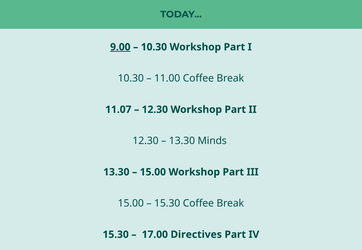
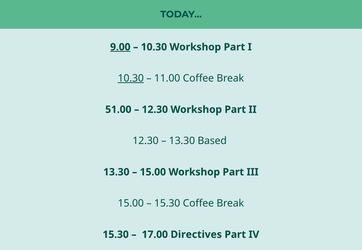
10.30 at (131, 78) underline: none -> present
11.07: 11.07 -> 51.00
Minds: Minds -> Based
